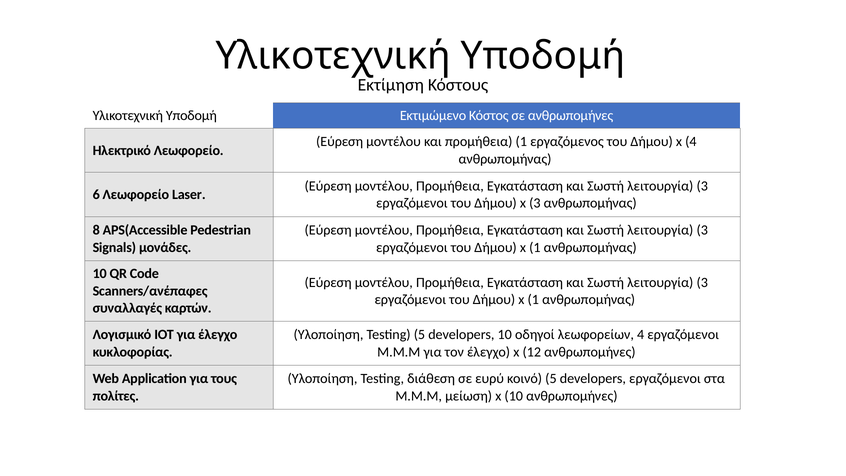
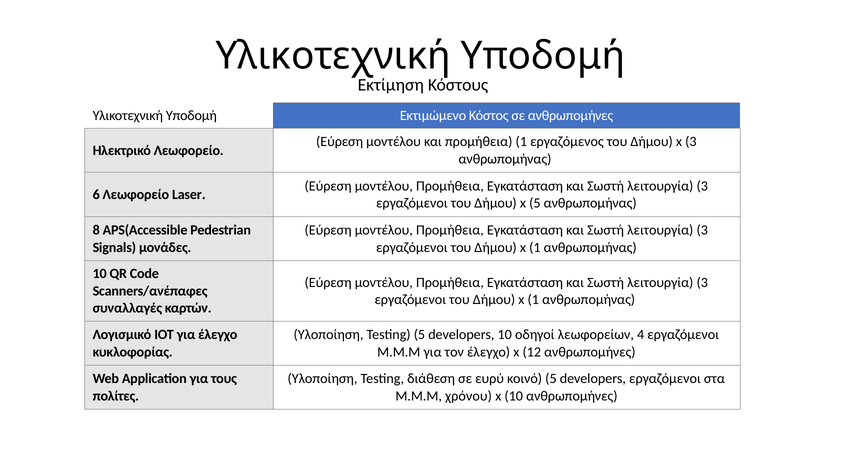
x 4: 4 -> 3
x 3: 3 -> 5
μείωση: μείωση -> χρόνου
